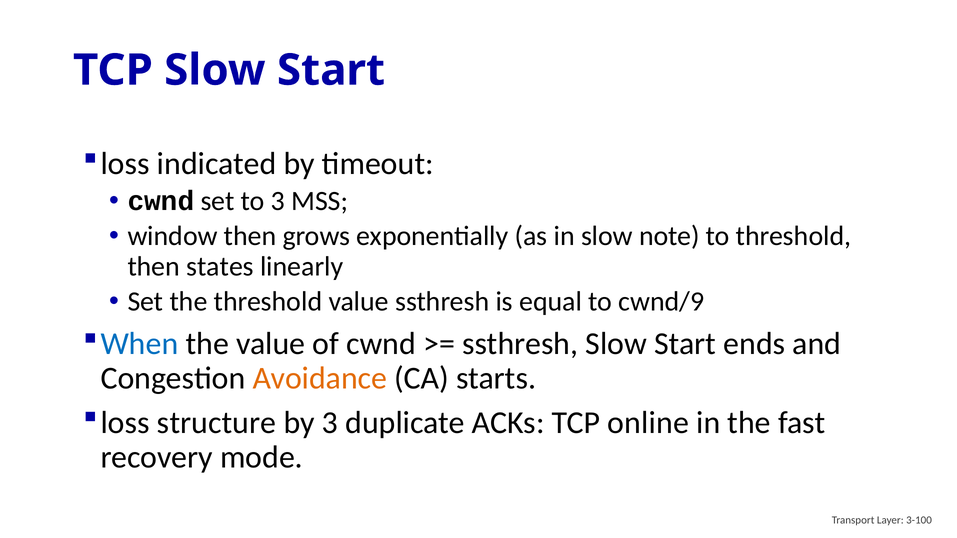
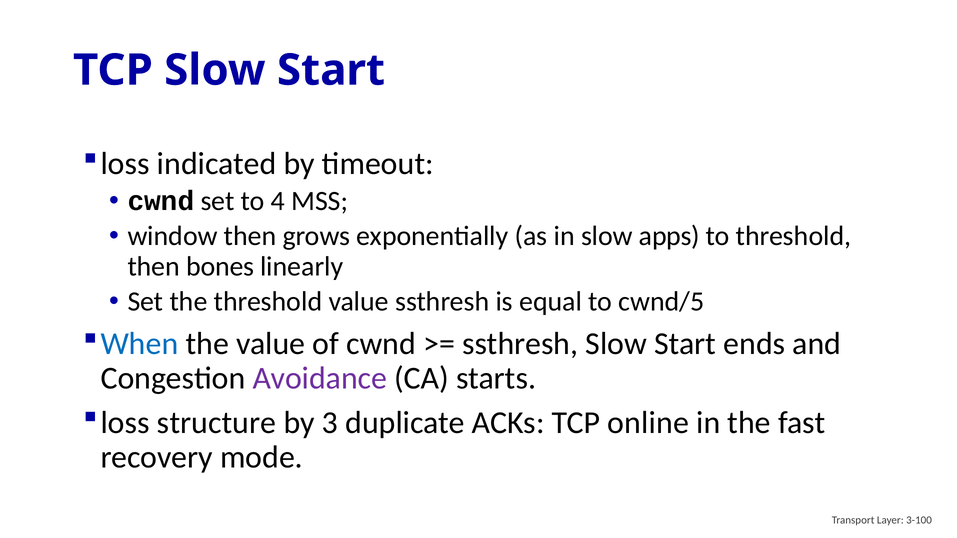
to 3: 3 -> 4
note: note -> apps
states: states -> bones
cwnd/9: cwnd/9 -> cwnd/5
Avoidance colour: orange -> purple
